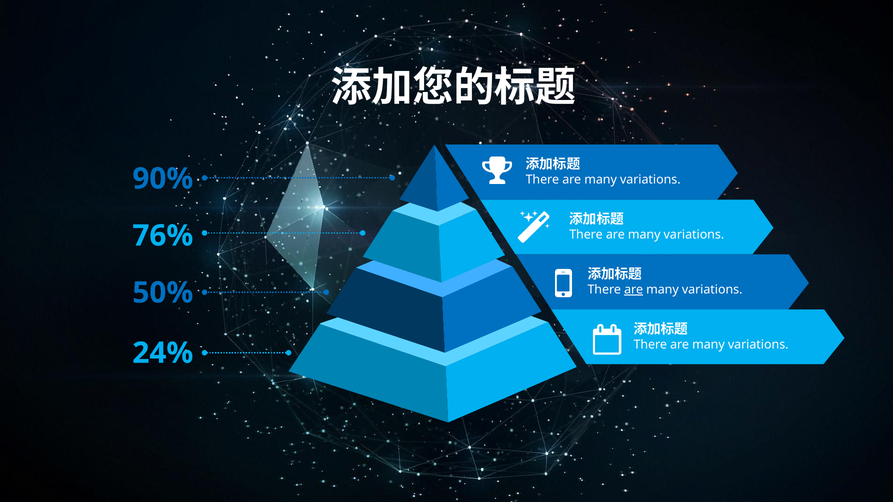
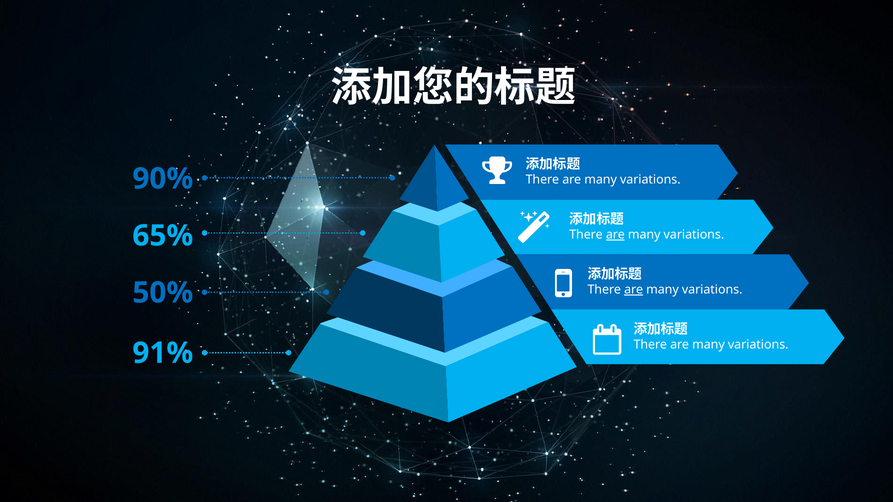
76%: 76% -> 65%
are at (615, 235) underline: none -> present
24%: 24% -> 91%
